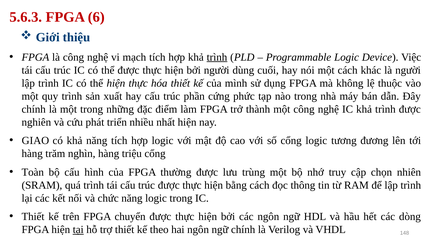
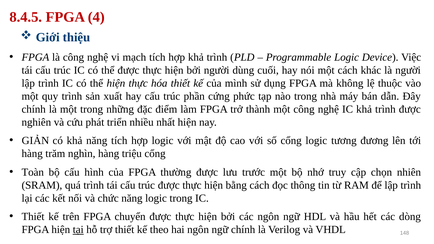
5.6.3: 5.6.3 -> 8.4.5
6: 6 -> 4
trình at (217, 57) underline: present -> none
GIAO: GIAO -> GIẢN
trùng: trùng -> trước
